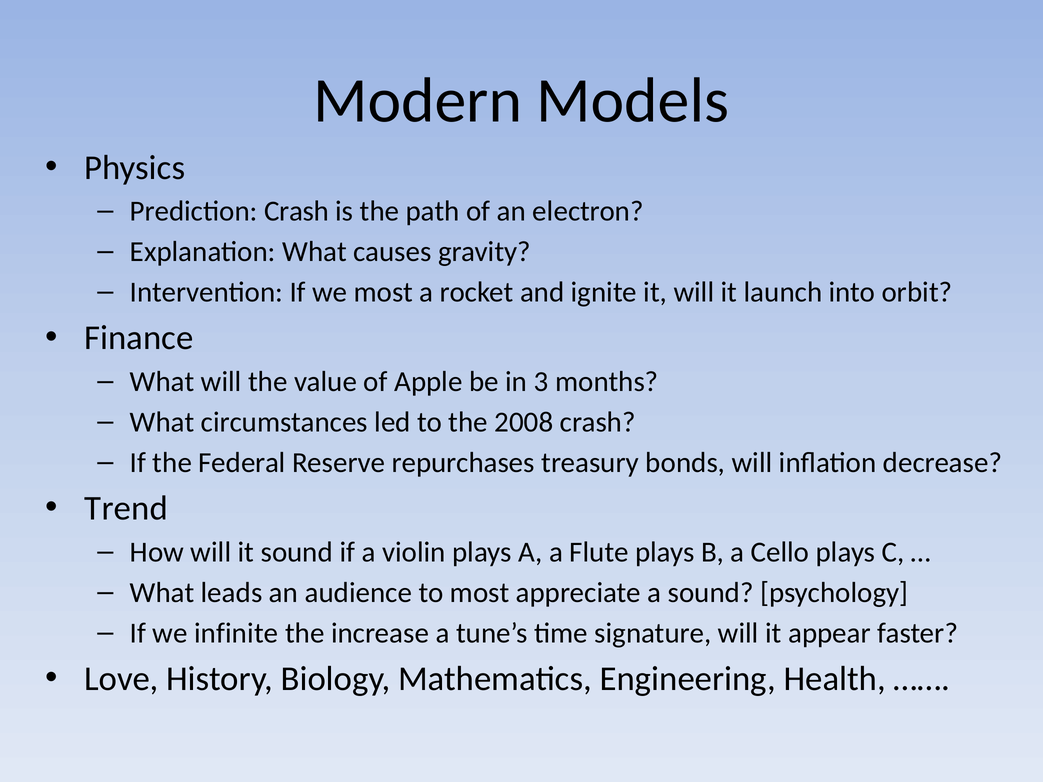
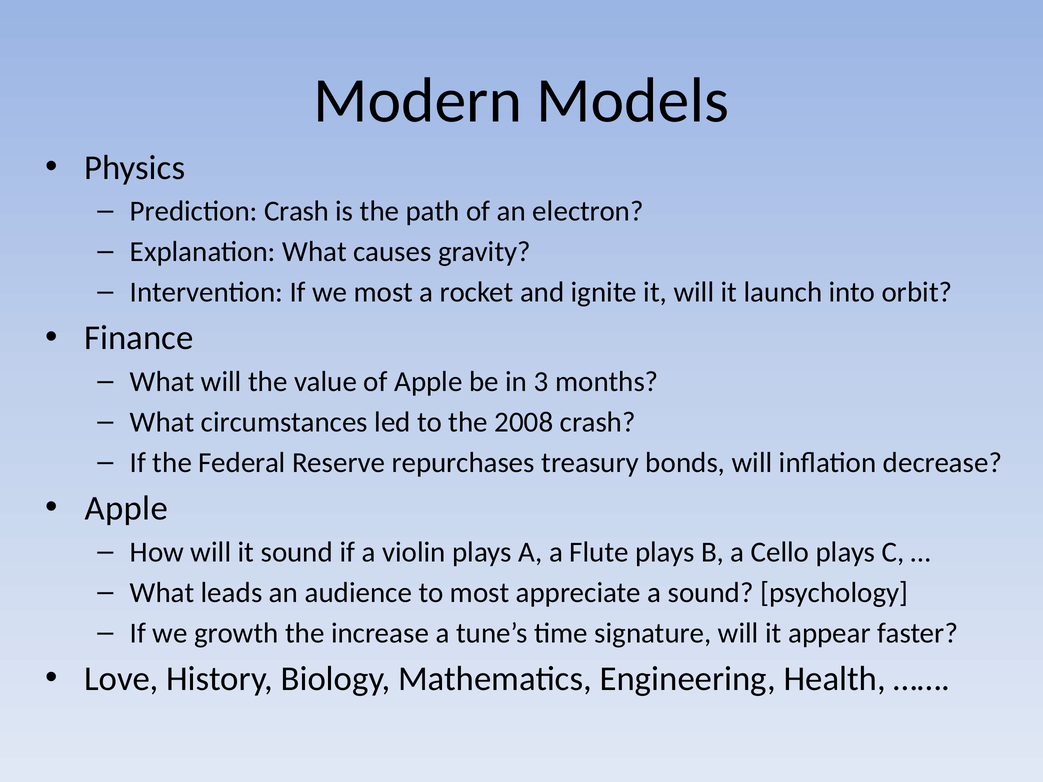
Trend at (126, 509): Trend -> Apple
infinite: infinite -> growth
